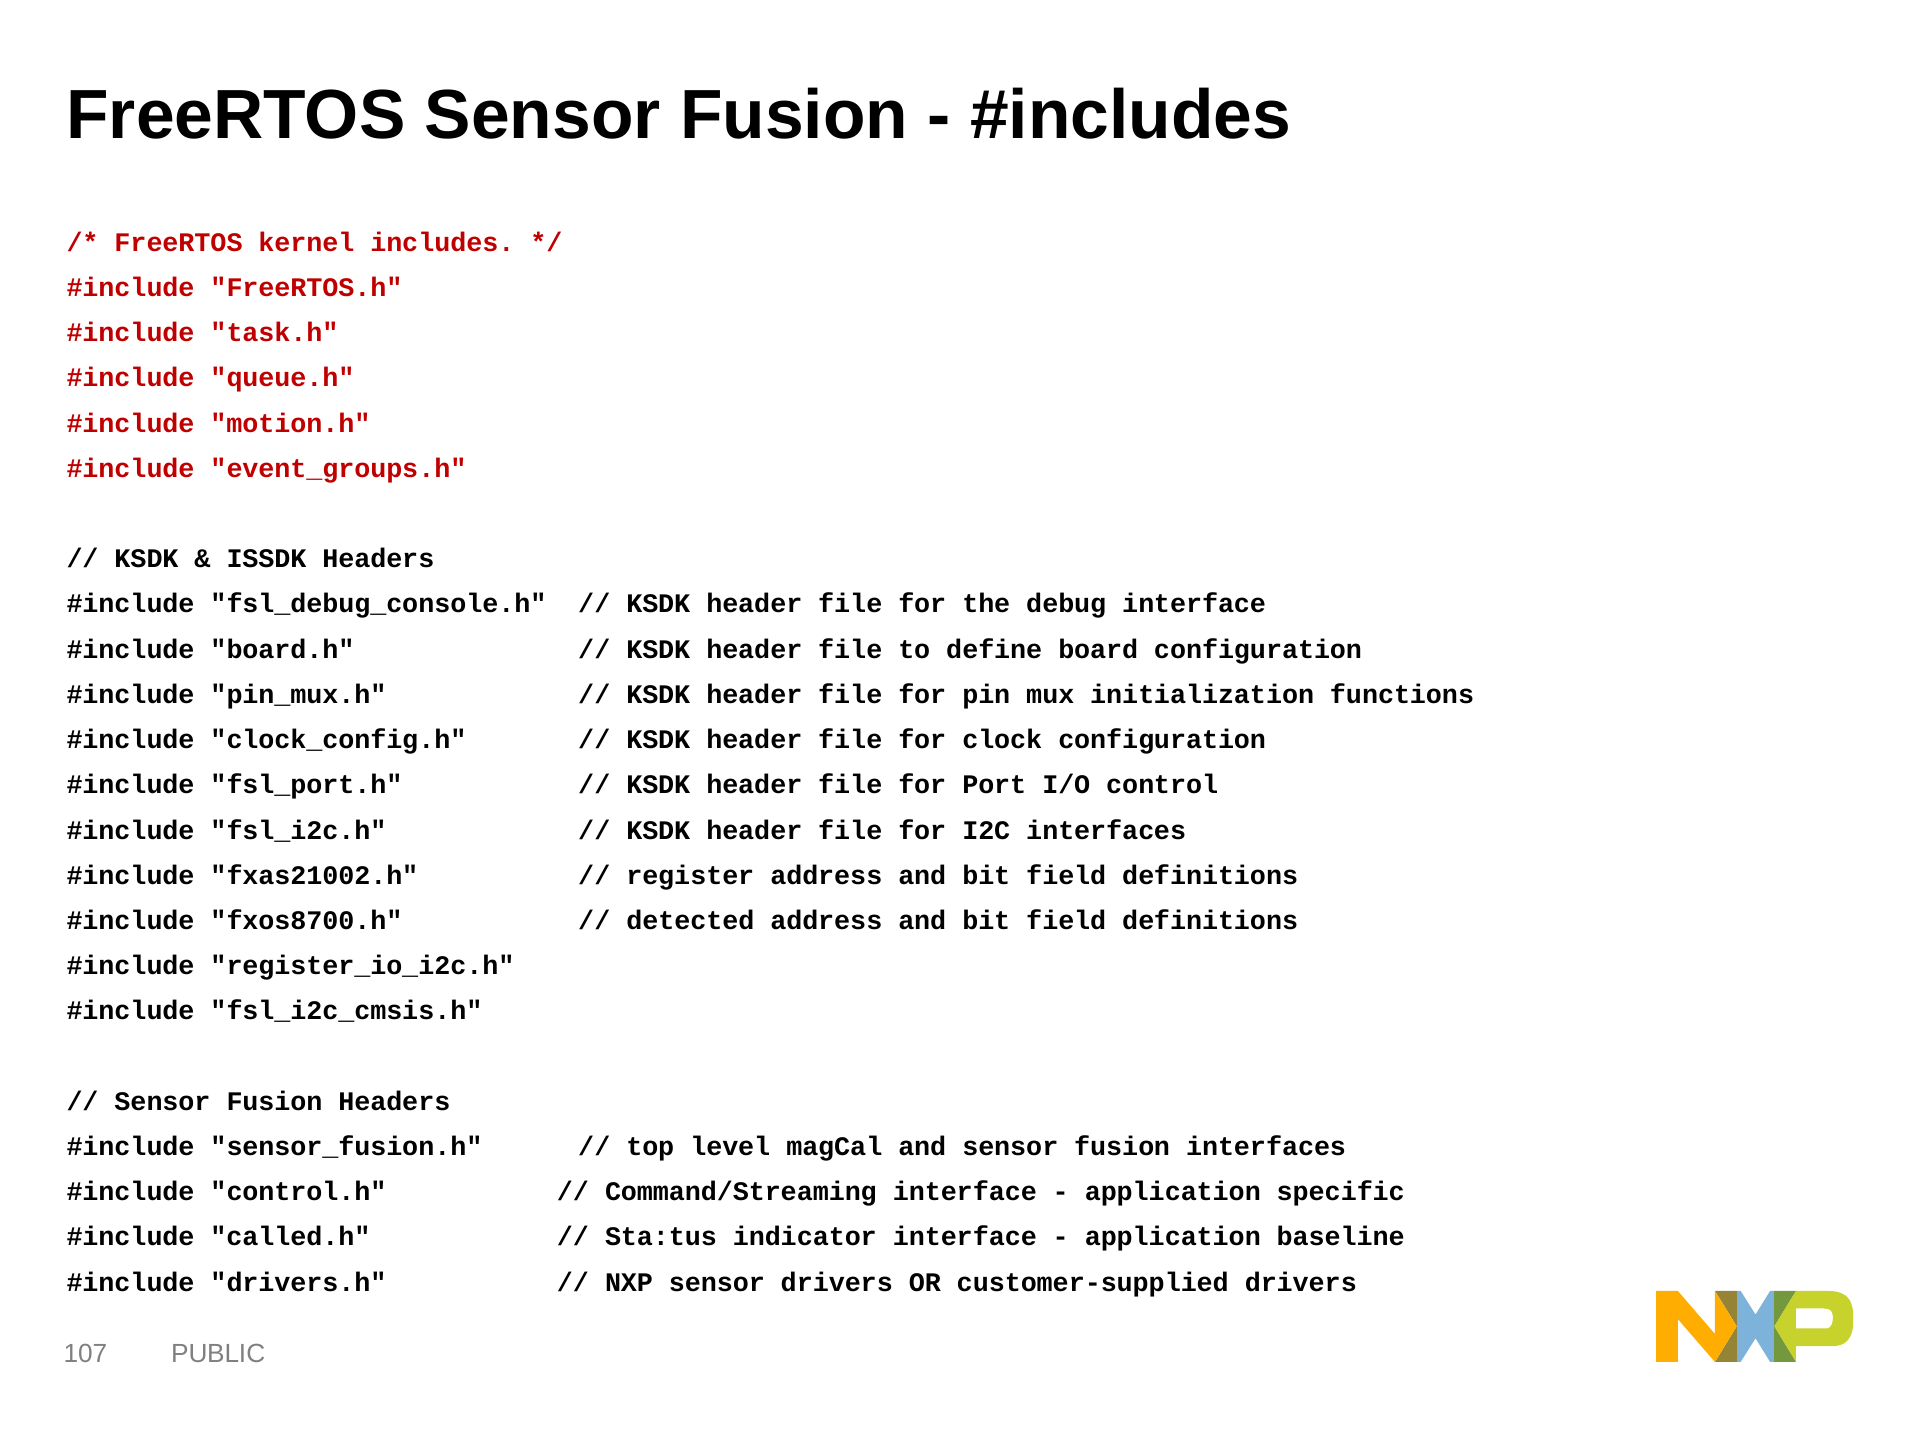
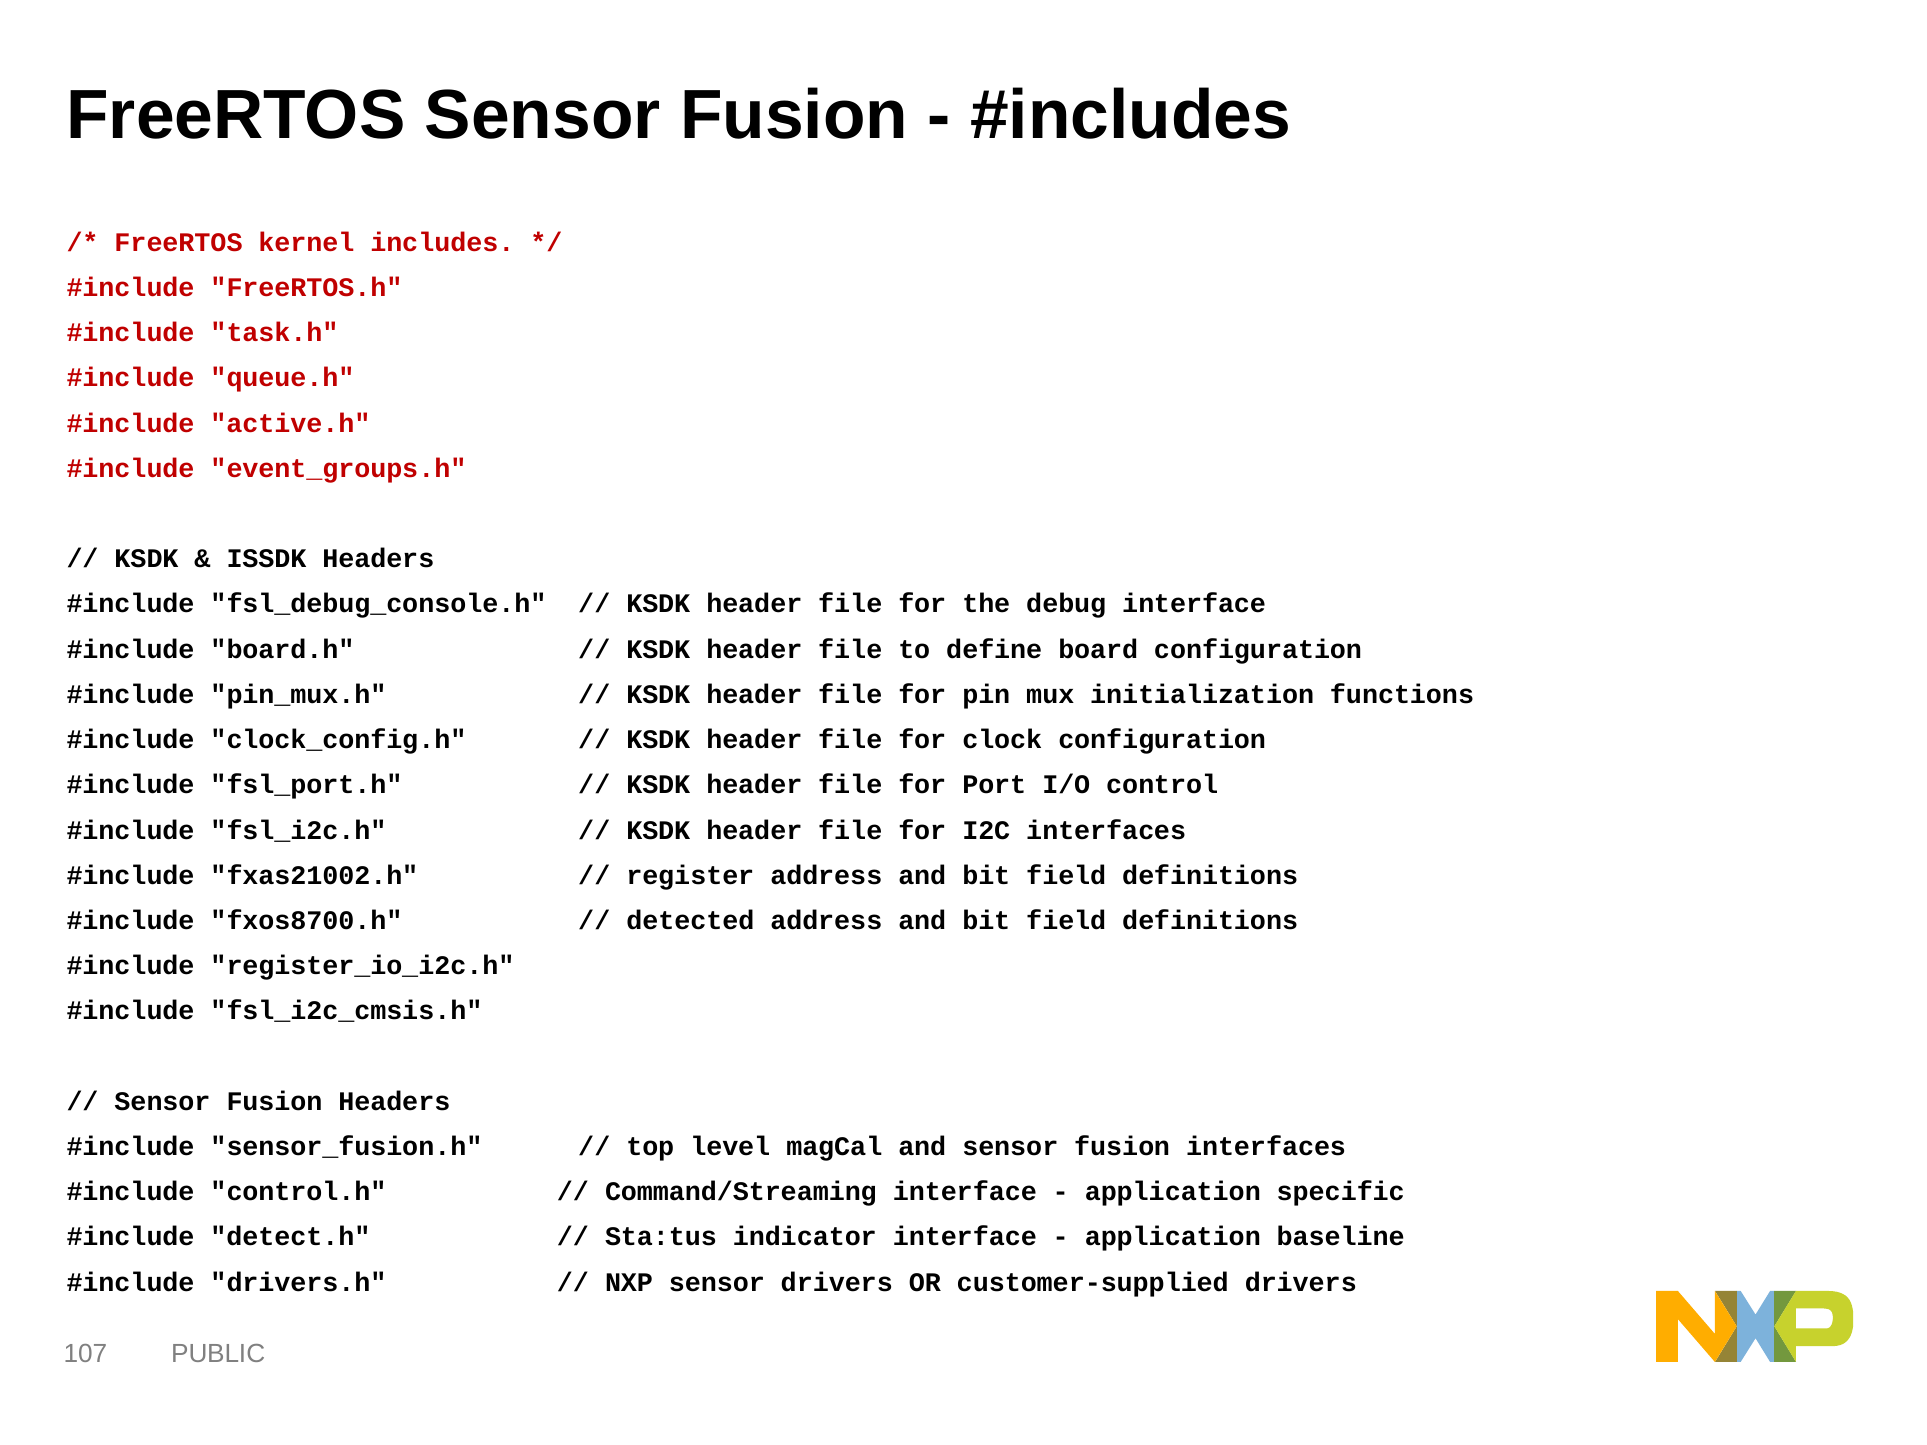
motion.h: motion.h -> active.h
called.h: called.h -> detect.h
